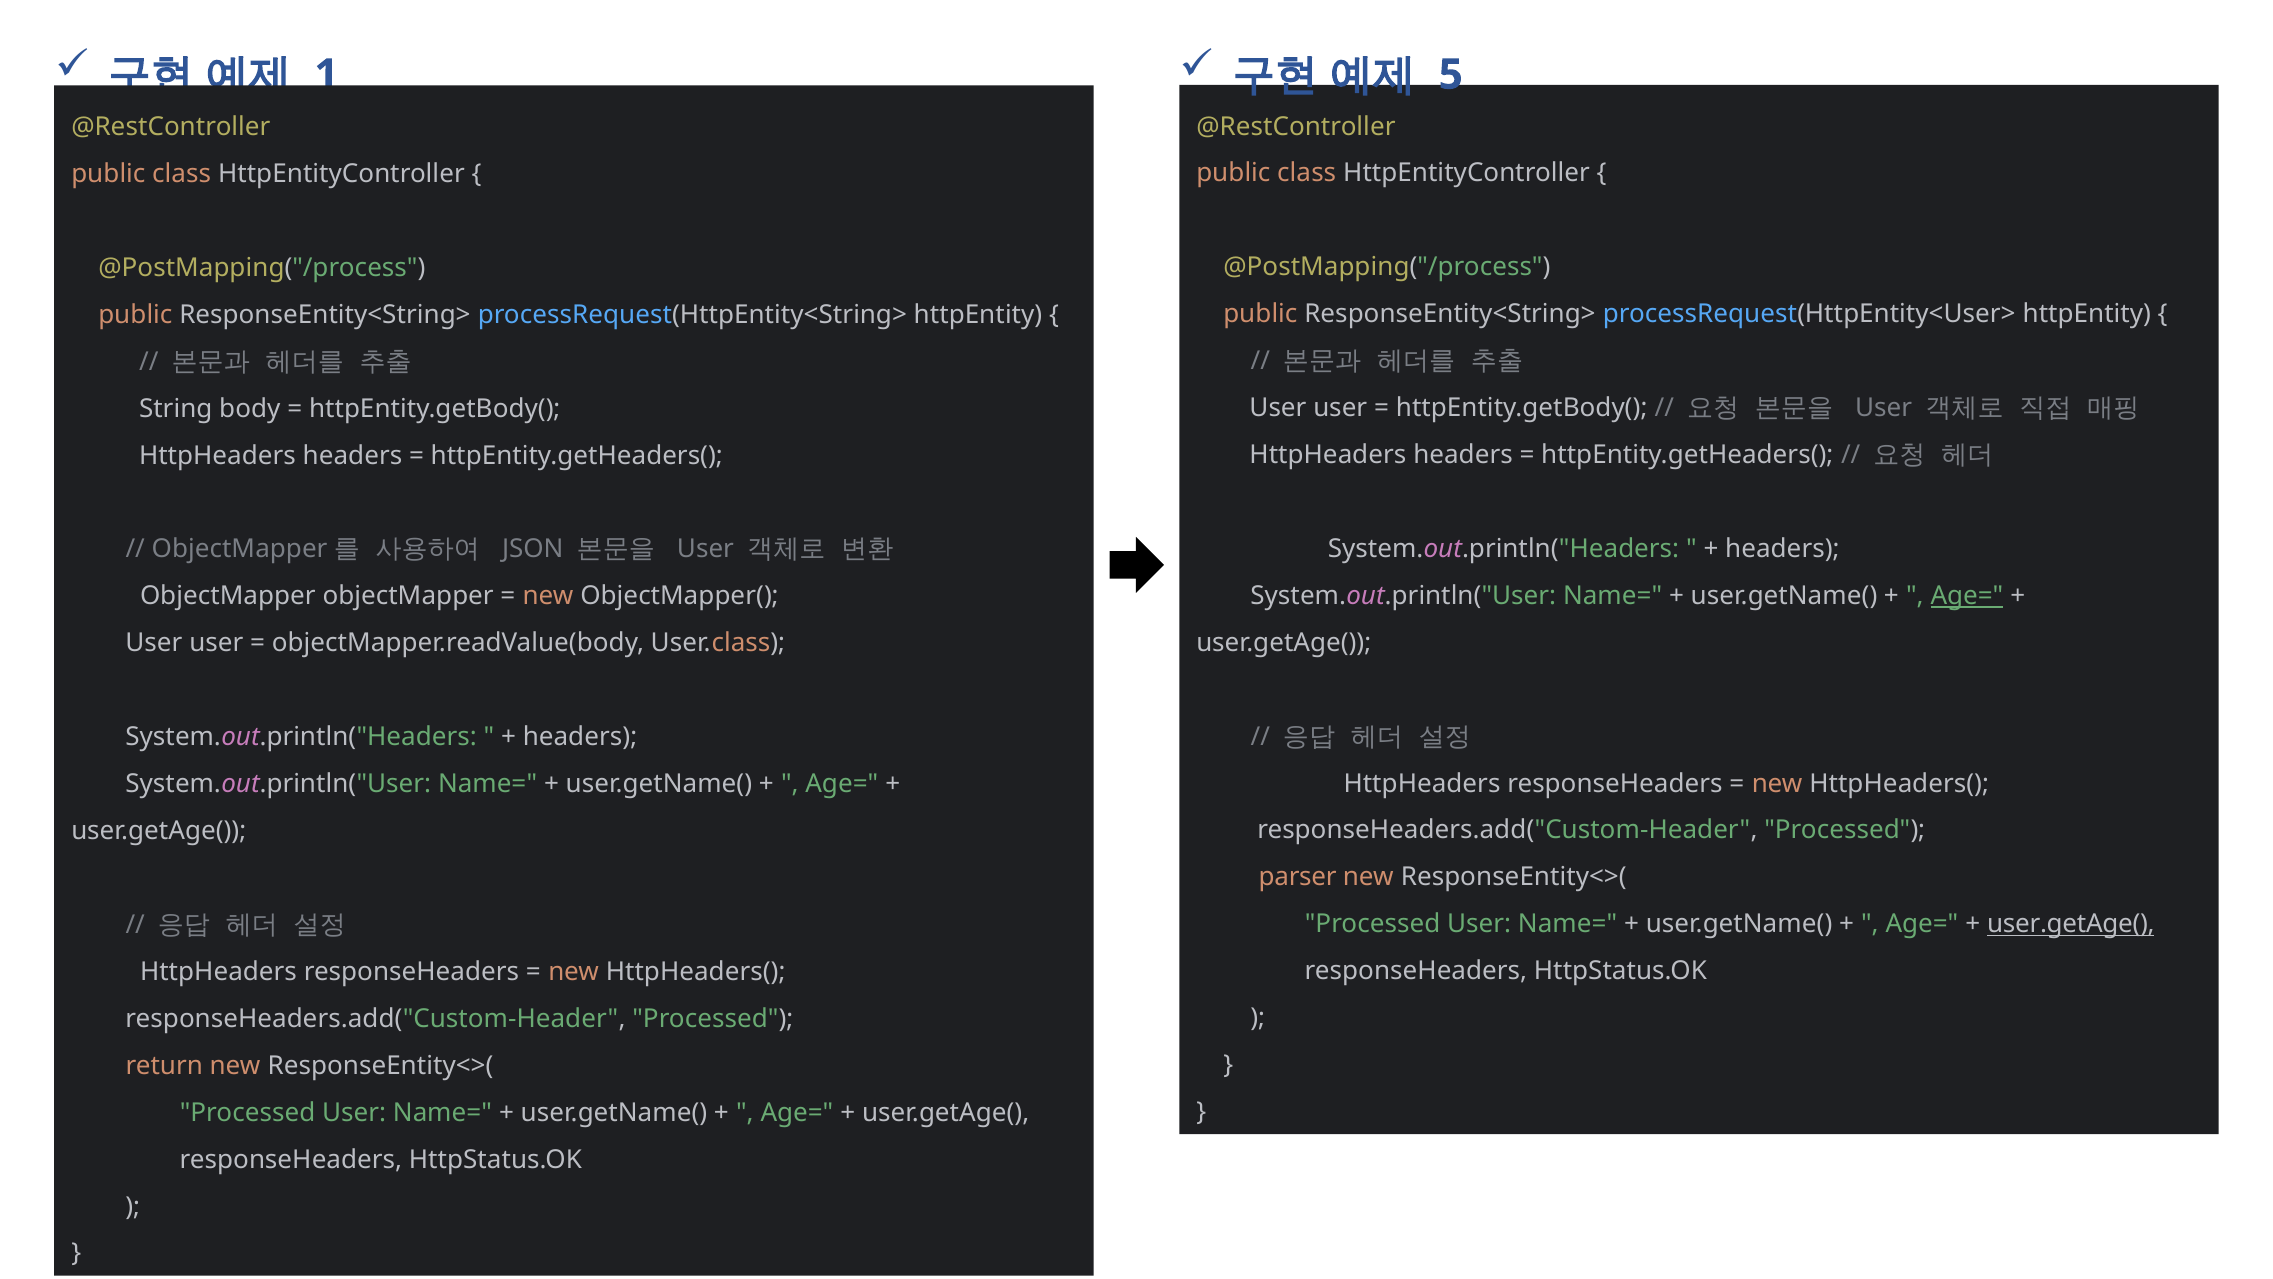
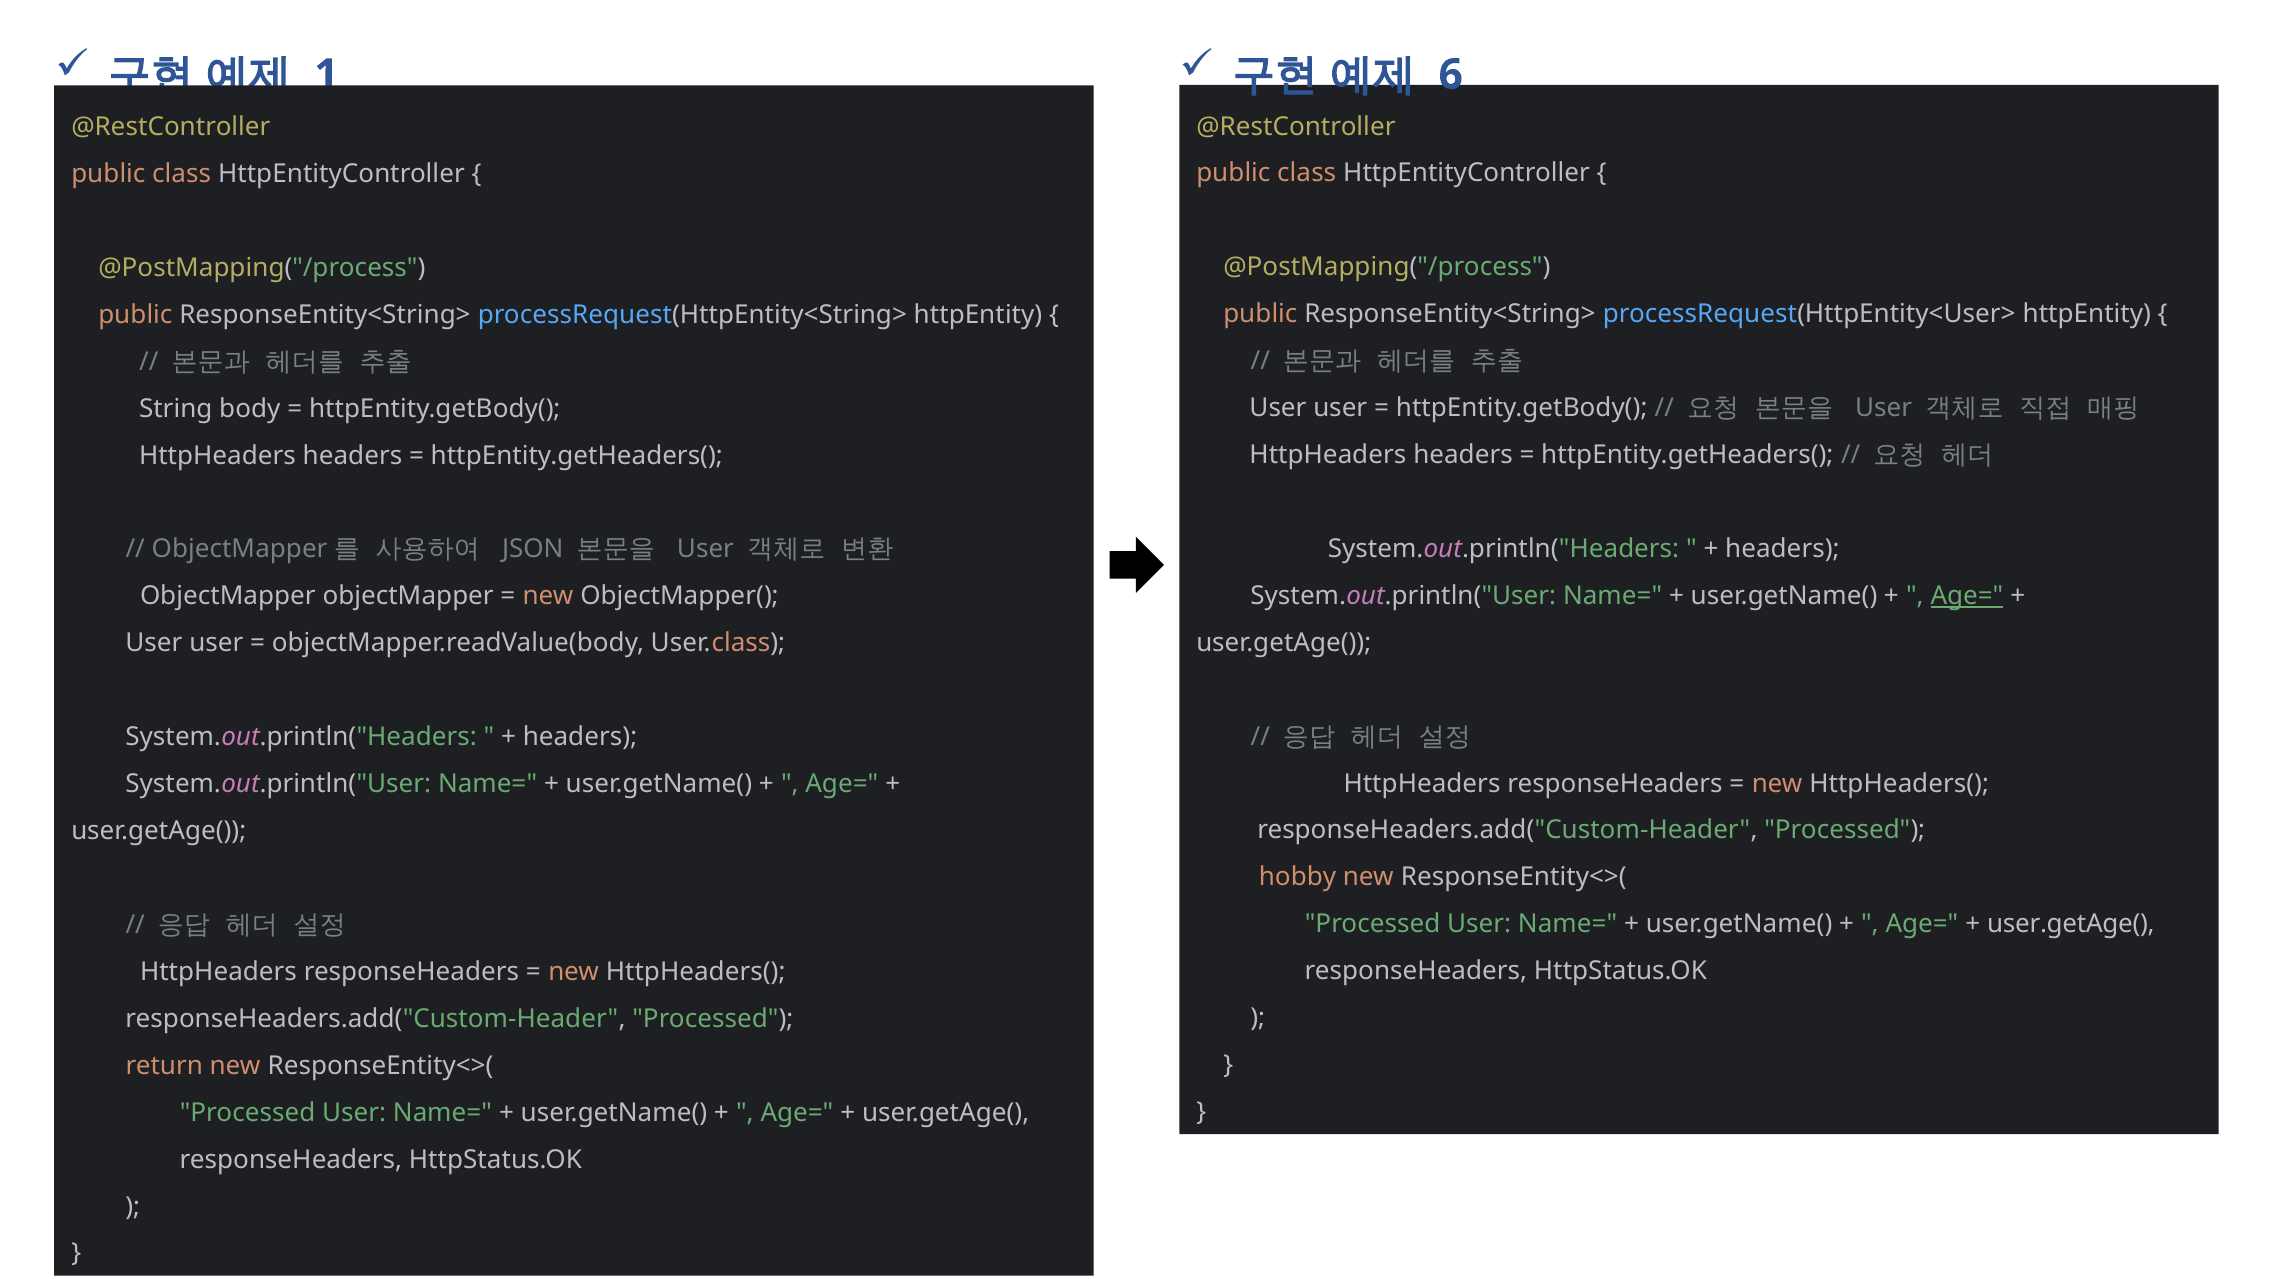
5: 5 -> 6
parser: parser -> hobby
user.getAge( at (2071, 924) underline: present -> none
